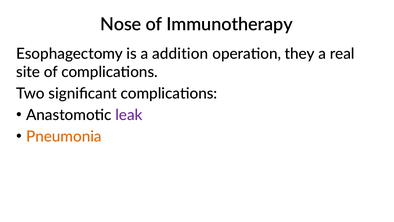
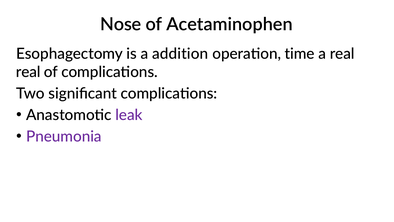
Immunotherapy: Immunotherapy -> Acetaminophen
they: they -> time
site at (28, 72): site -> real
Pneumonia colour: orange -> purple
